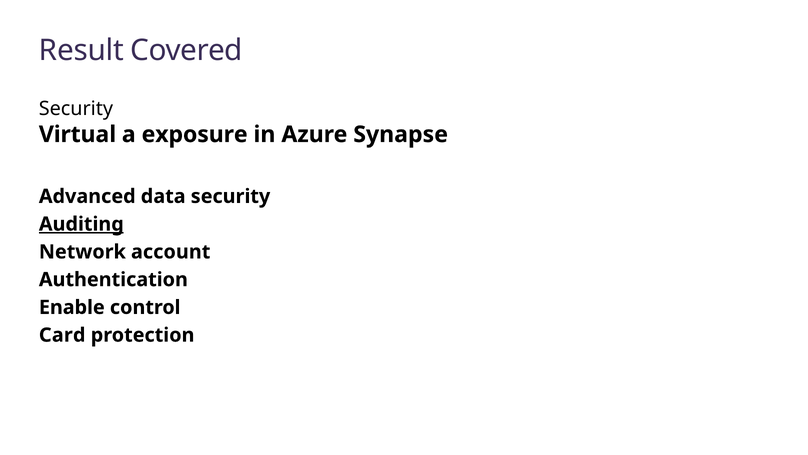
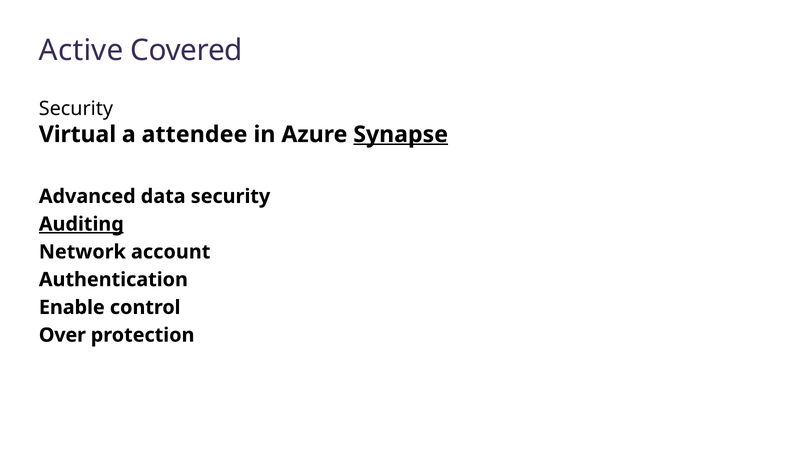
Result: Result -> Active
exposure: exposure -> attendee
Synapse underline: none -> present
Card: Card -> Over
